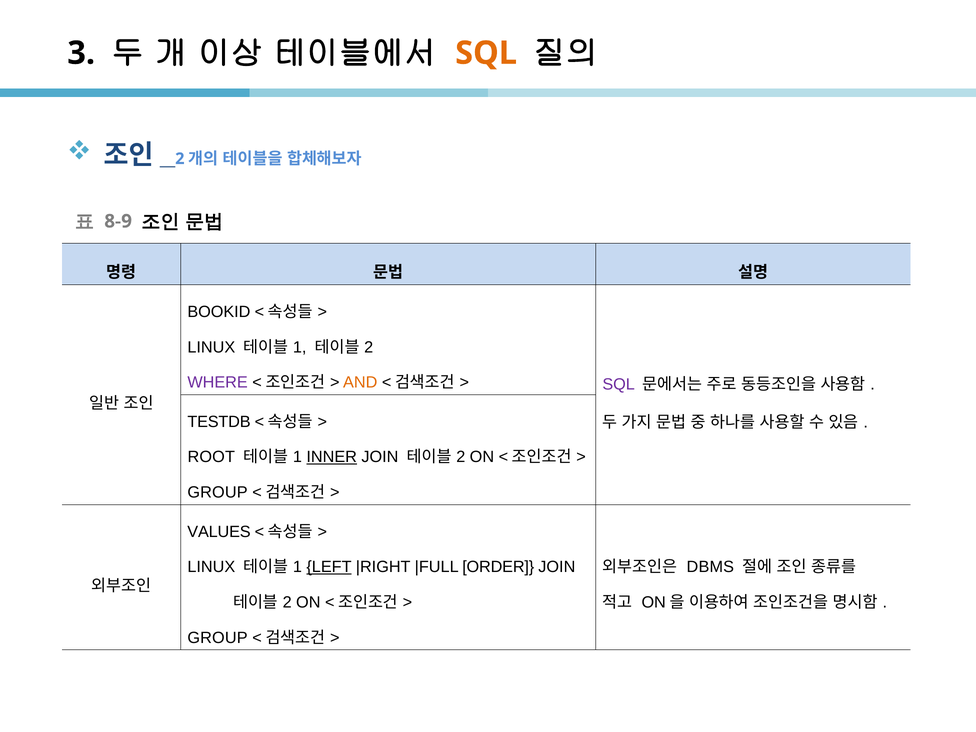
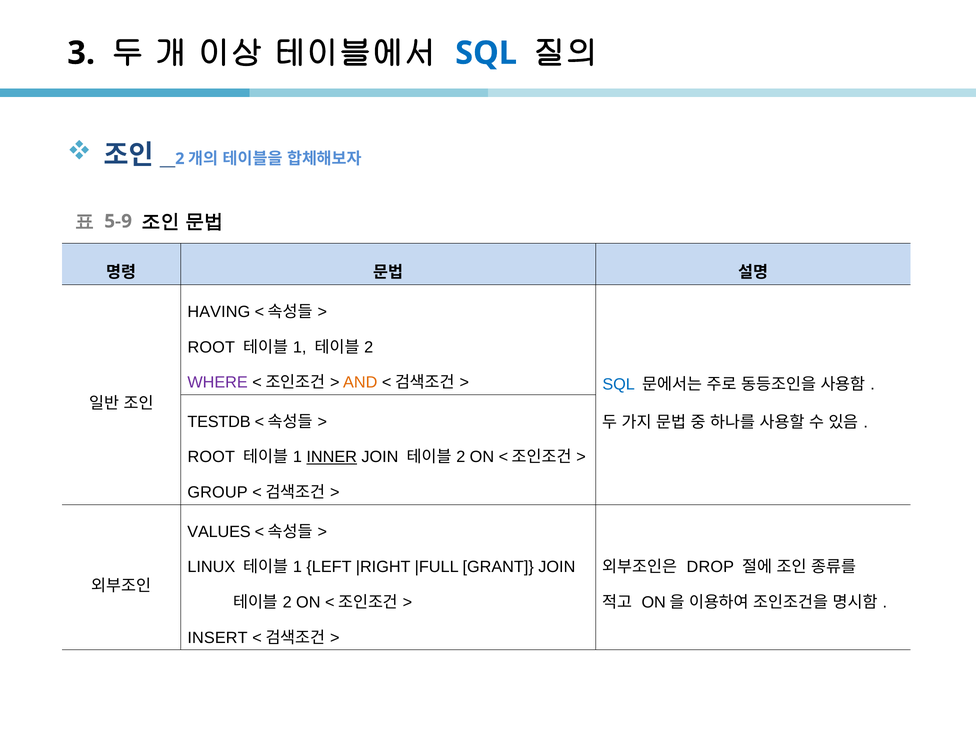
SQL at (486, 53) colour: orange -> blue
8-9: 8-9 -> 5-9
BOOKID: BOOKID -> HAVING
LINUX at (211, 347): LINUX -> ROOT
SQL at (619, 384) colour: purple -> blue
LEFT underline: present -> none
ORDER: ORDER -> GRANT
DBMS: DBMS -> DROP
GROUP at (218, 638): GROUP -> INSERT
